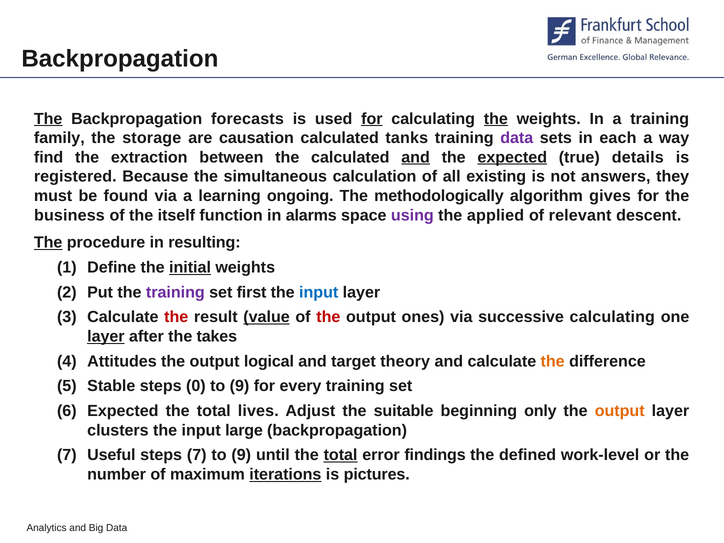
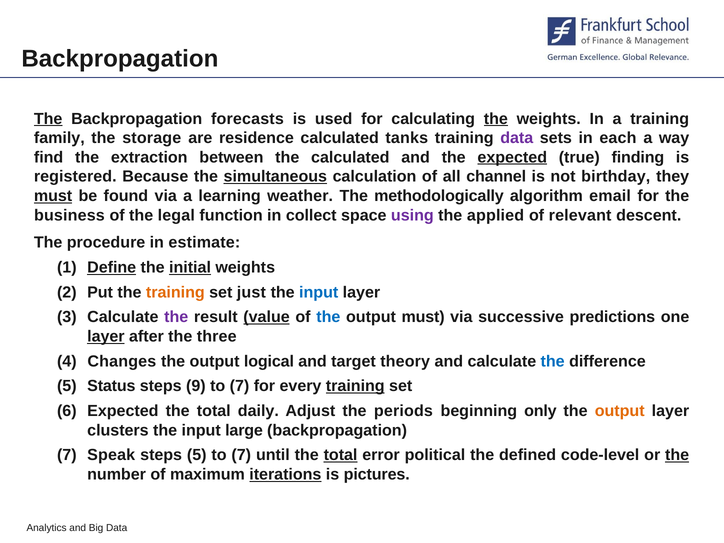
for at (372, 119) underline: present -> none
causation: causation -> residence
and at (416, 157) underline: present -> none
details: details -> finding
simultaneous underline: none -> present
existing: existing -> channel
answers: answers -> birthday
must at (53, 196) underline: none -> present
ongoing: ongoing -> weather
gives: gives -> email
itself: itself -> legal
alarms: alarms -> collect
The at (48, 243) underline: present -> none
resulting: resulting -> estimate
Define underline: none -> present
training at (175, 292) colour: purple -> orange
first: first -> just
the at (176, 317) colour: red -> purple
the at (328, 317) colour: red -> blue
output ones: ones -> must
successive calculating: calculating -> predictions
takes: takes -> three
Attitudes: Attitudes -> Changes
the at (553, 361) colour: orange -> blue
Stable: Stable -> Status
0: 0 -> 9
9 at (239, 386): 9 -> 7
training at (355, 386) underline: none -> present
lives: lives -> daily
suitable: suitable -> periods
Useful: Useful -> Speak
steps 7: 7 -> 5
9 at (241, 455): 9 -> 7
findings: findings -> political
work-level: work-level -> code-level
the at (677, 455) underline: none -> present
